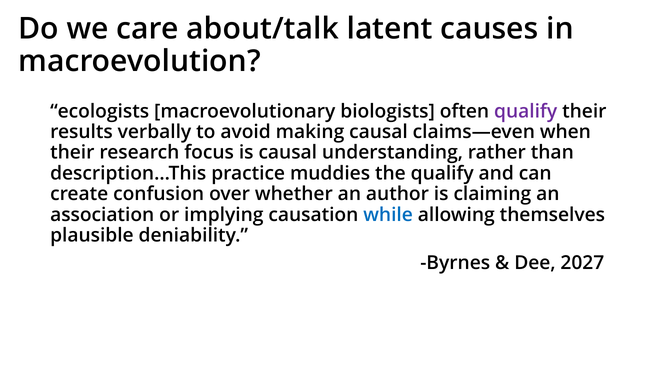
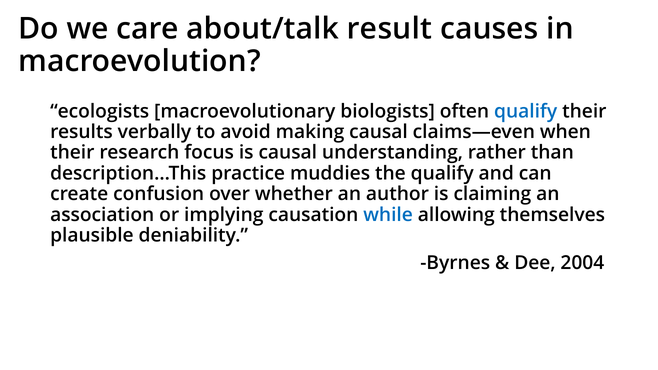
latent: latent -> result
qualify at (526, 111) colour: purple -> blue
2027: 2027 -> 2004
